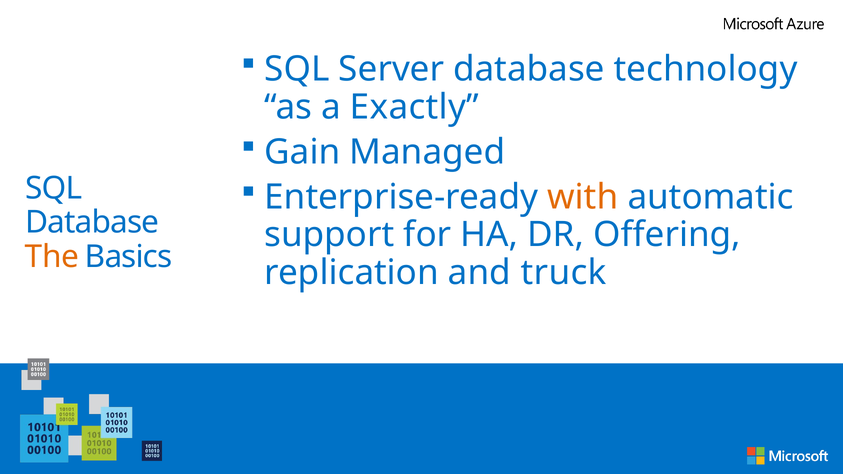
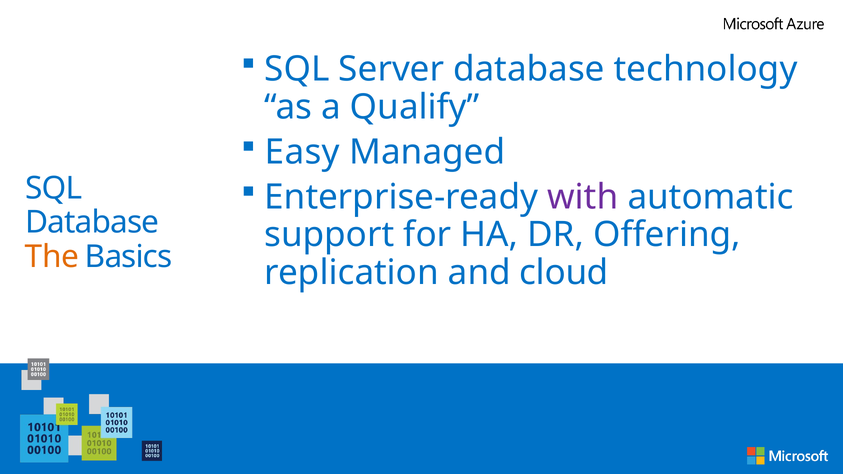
Exactly: Exactly -> Qualify
Gain: Gain -> Easy
with colour: orange -> purple
truck: truck -> cloud
